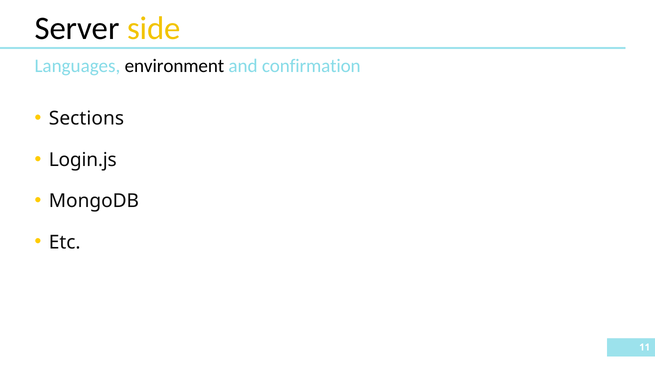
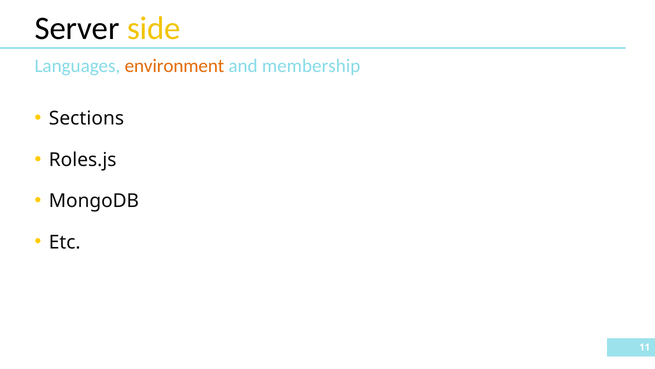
environment colour: black -> orange
confirmation: confirmation -> membership
Login.js: Login.js -> Roles.js
